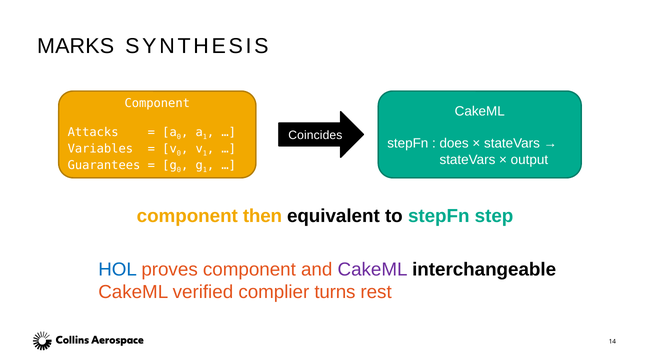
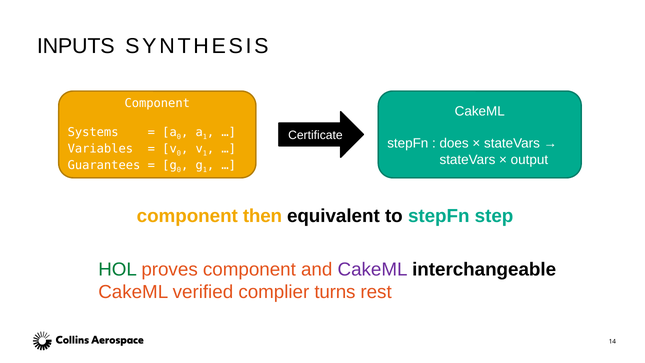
MARKS: MARKS -> INPUTS
Attacks: Attacks -> Systems
Coincides: Coincides -> Certificate
HOL colour: blue -> green
